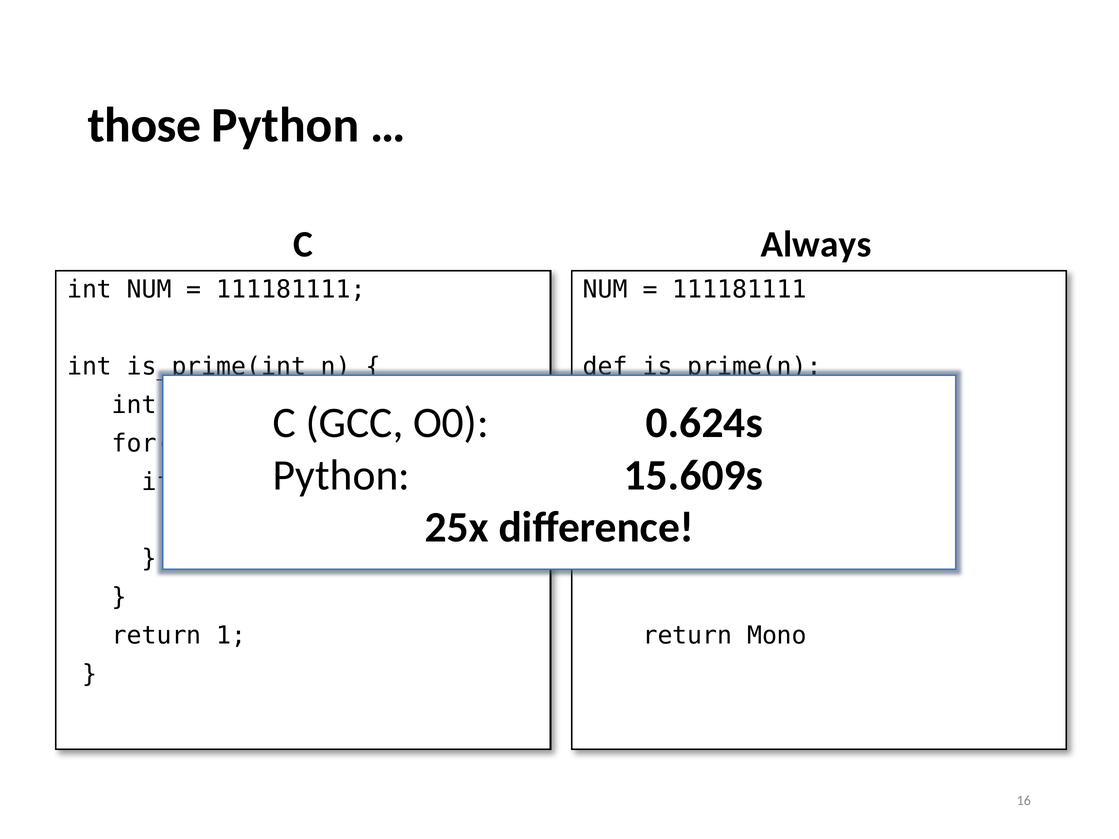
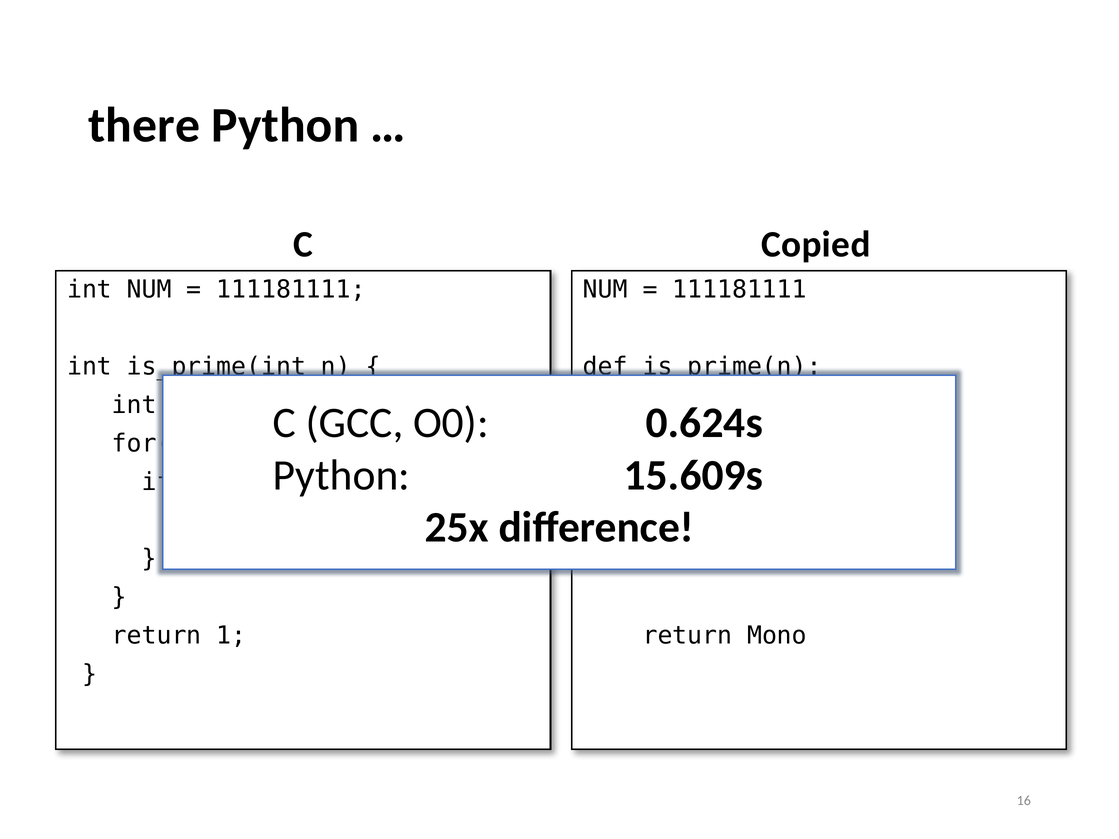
those: those -> there
Always: Always -> Copied
